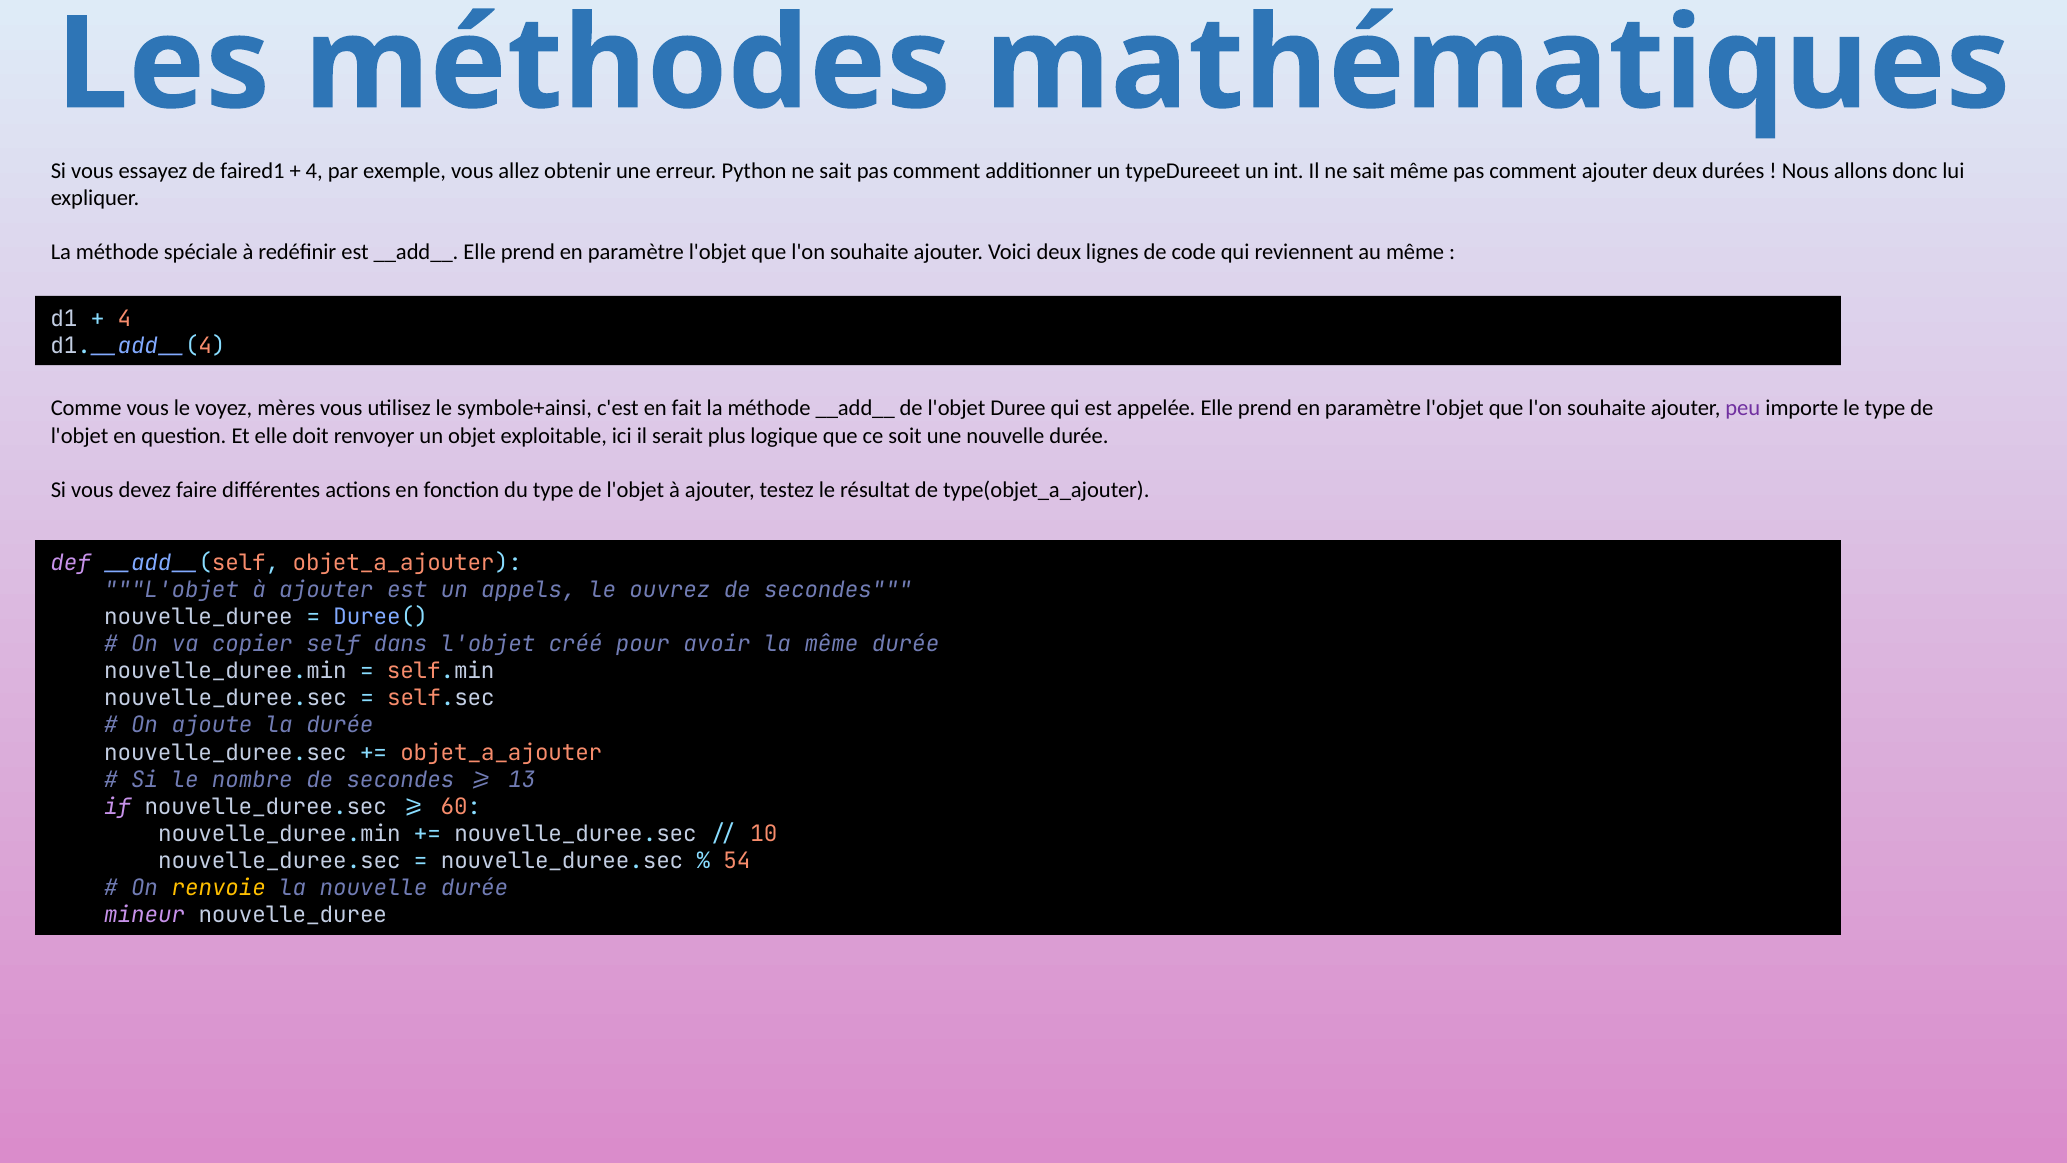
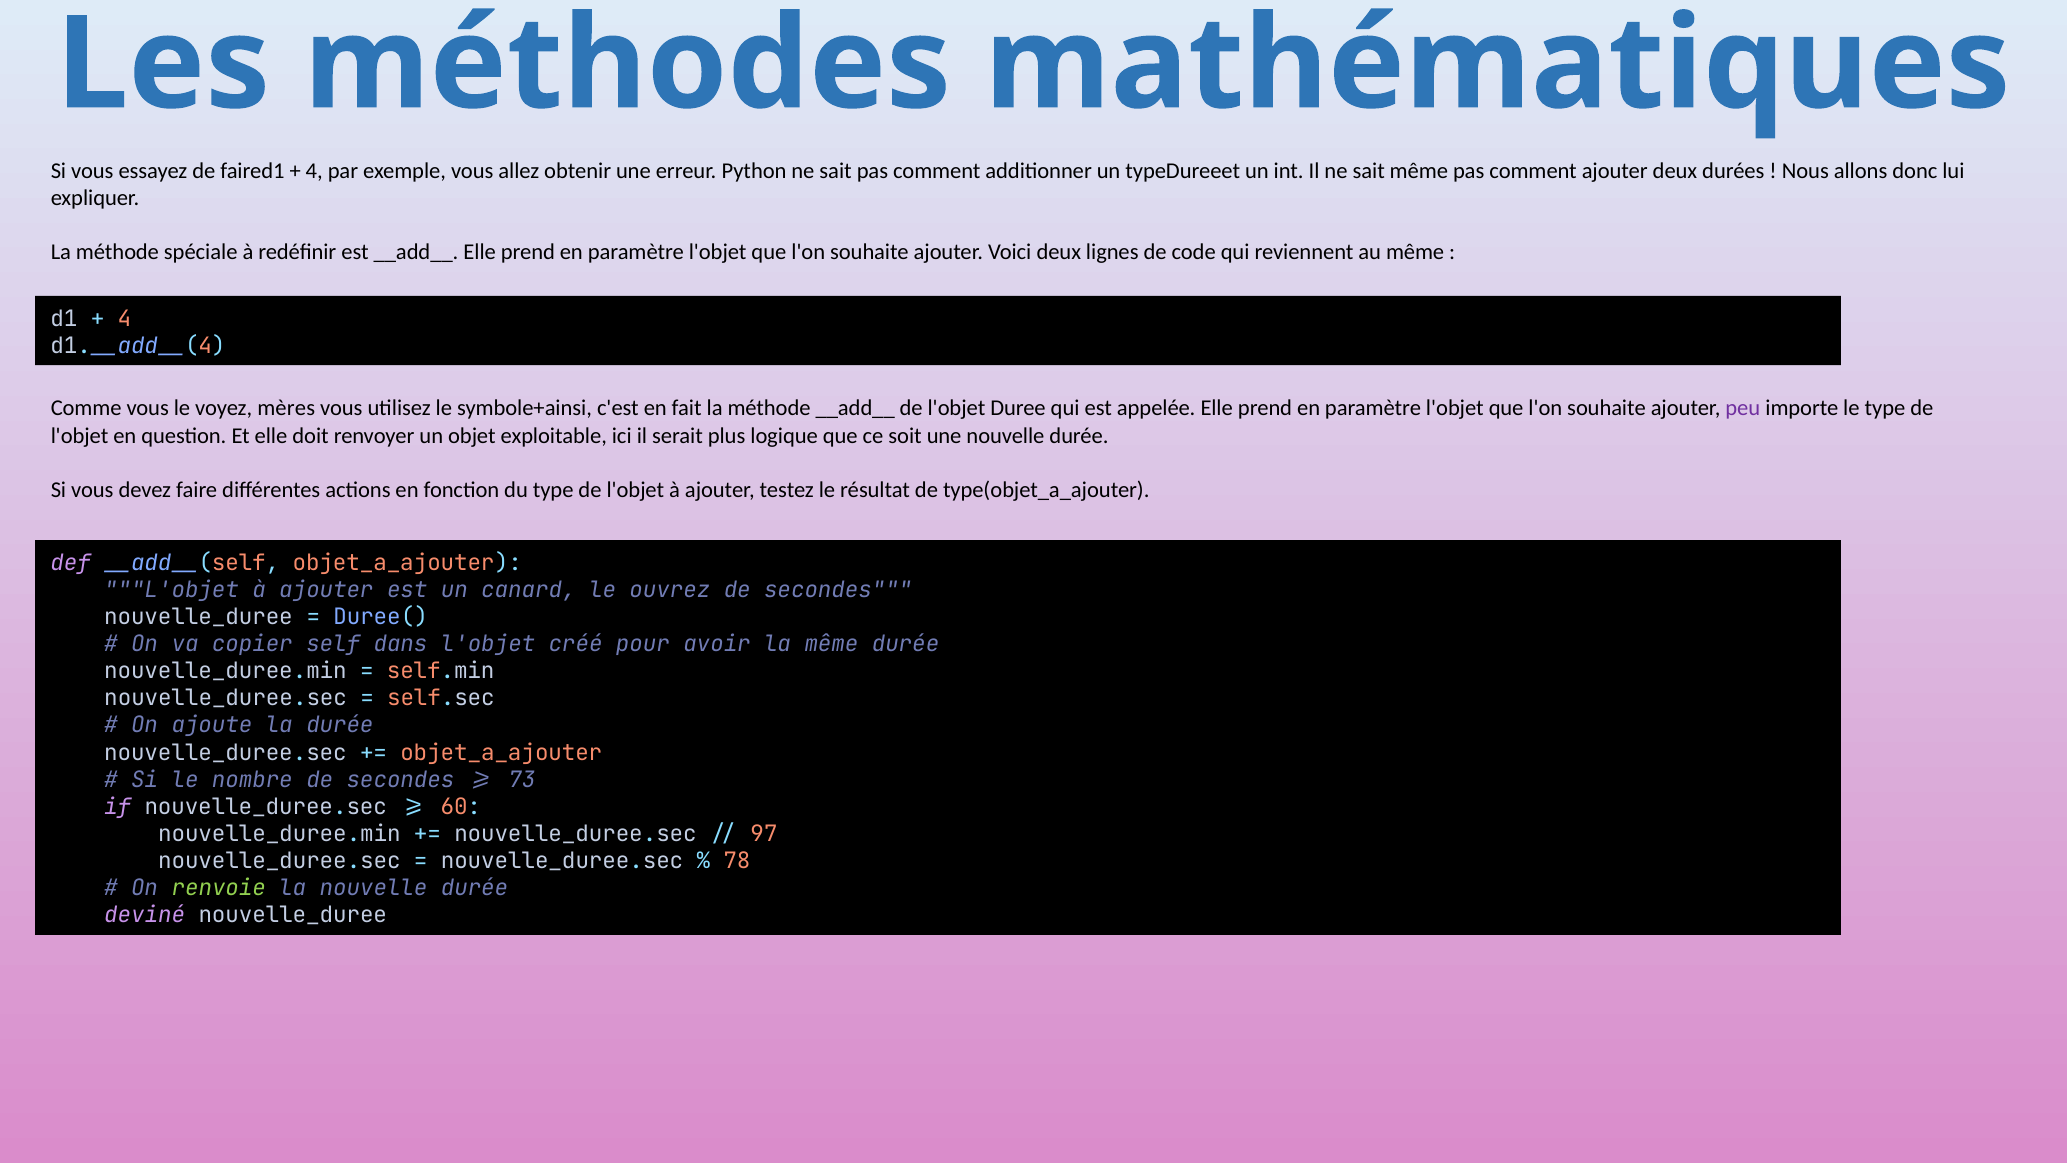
appels: appels -> canard
13: 13 -> 73
10: 10 -> 97
54: 54 -> 78
renvoie colour: yellow -> light green
mineur: mineur -> deviné
